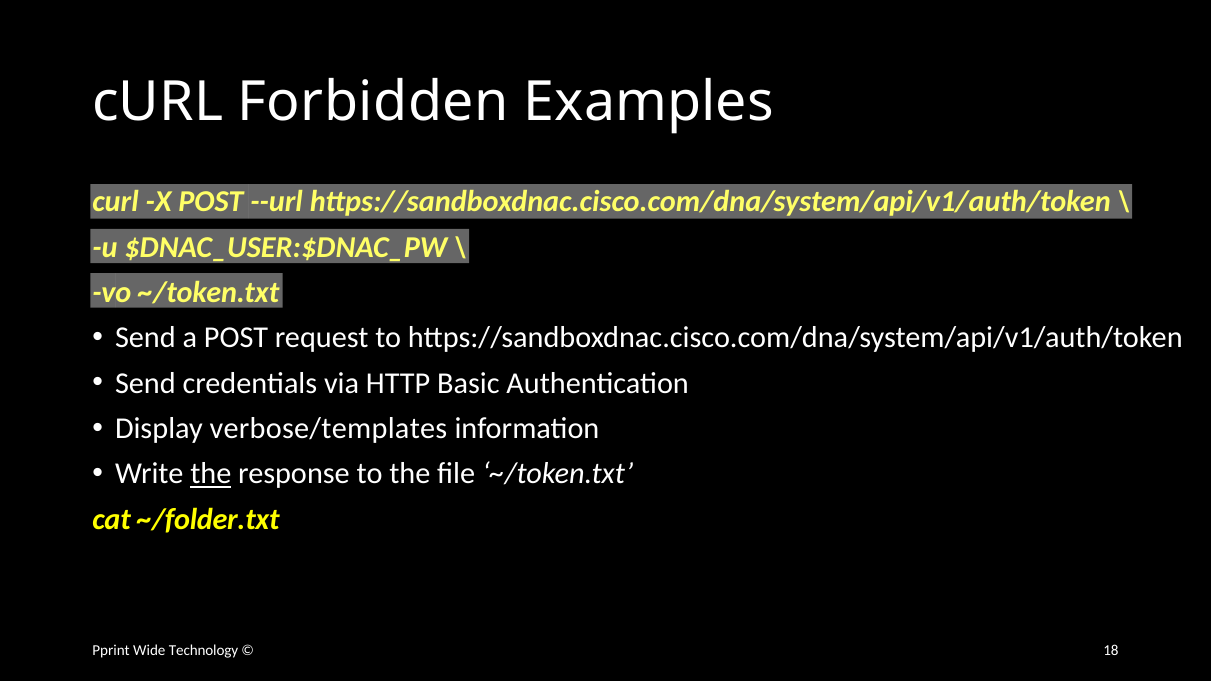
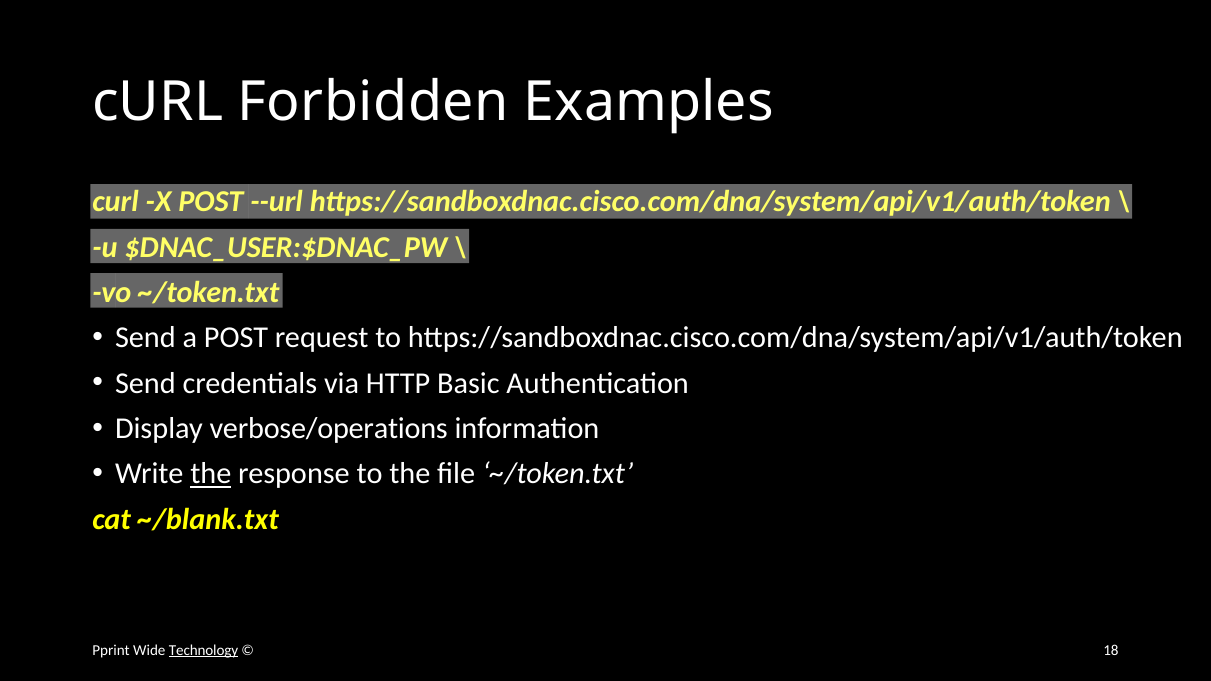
verbose/templates: verbose/templates -> verbose/operations
~/folder.txt: ~/folder.txt -> ~/blank.txt
Technology underline: none -> present
